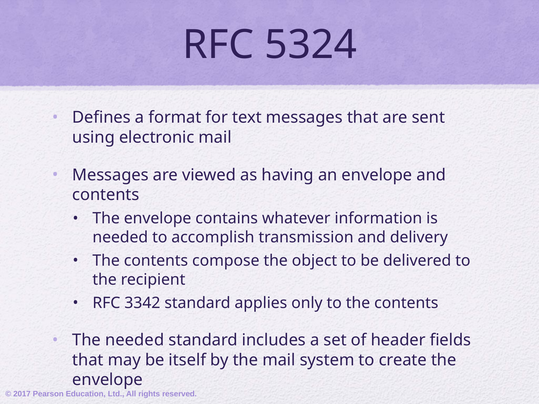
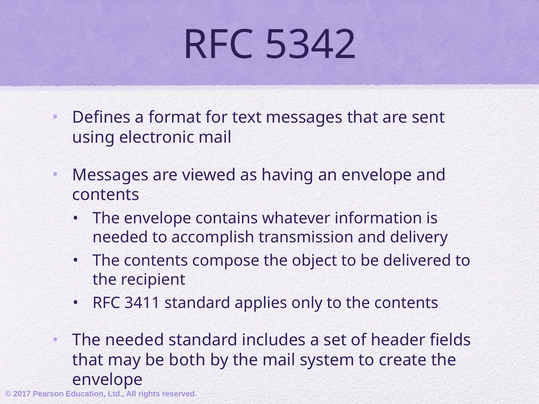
5324: 5324 -> 5342
3342: 3342 -> 3411
itself: itself -> both
